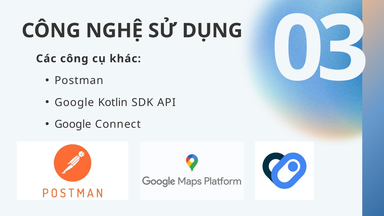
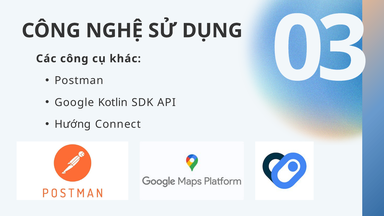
Google at (73, 124): Google -> Hướng
